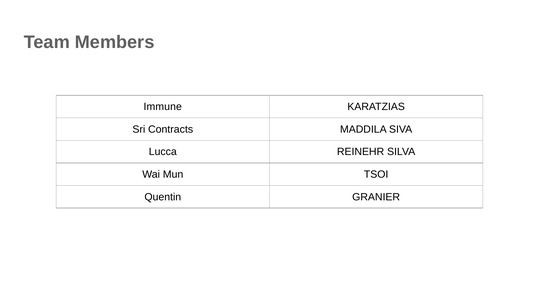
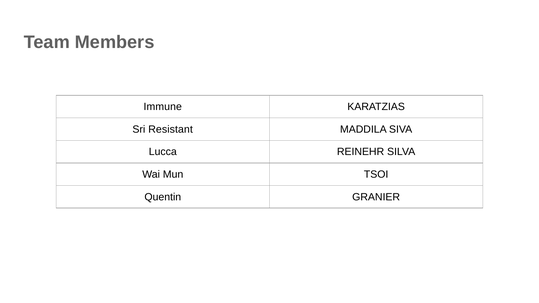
Contracts: Contracts -> Resistant
